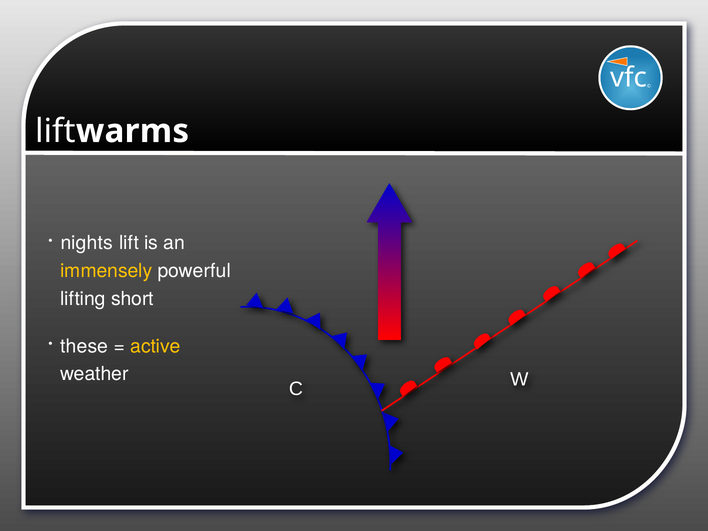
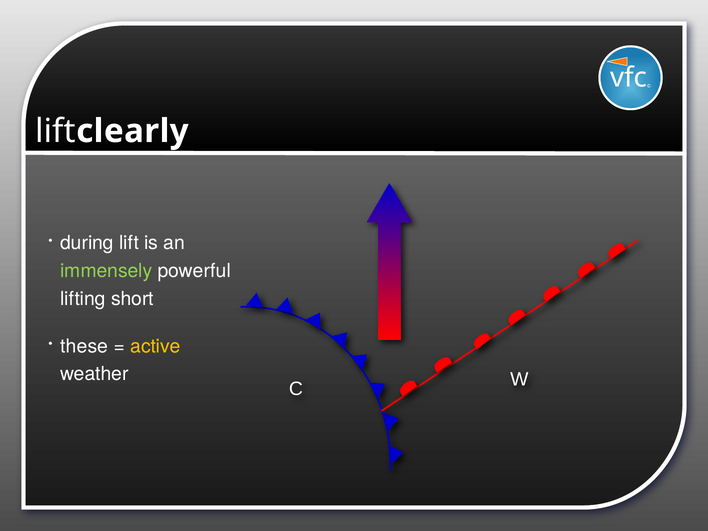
warms: warms -> clearly
nights: nights -> during
immensely colour: yellow -> light green
